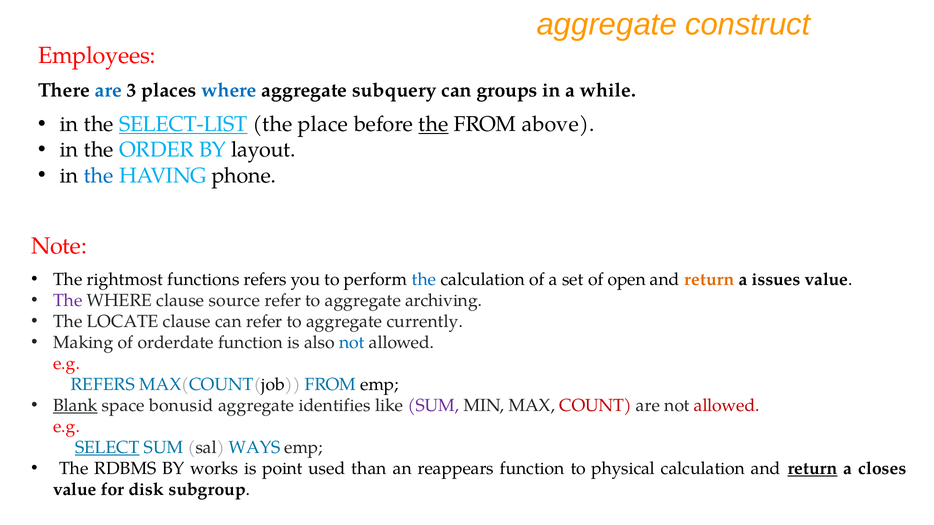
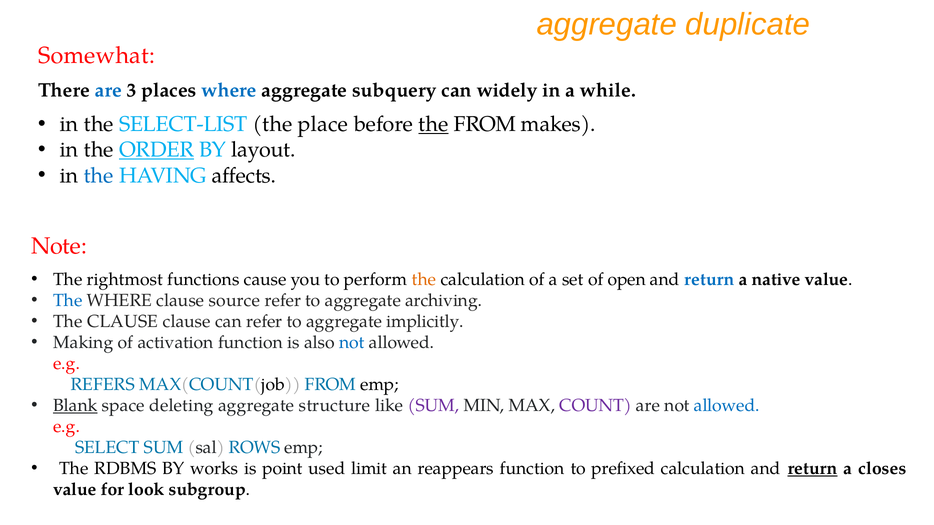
construct: construct -> duplicate
Employees: Employees -> Somewhat
groups: groups -> widely
SELECT-LIST underline: present -> none
above: above -> makes
ORDER underline: none -> present
phone: phone -> affects
functions refers: refers -> cause
the at (424, 280) colour: blue -> orange
return at (709, 280) colour: orange -> blue
issues: issues -> native
The at (68, 301) colour: purple -> blue
The LOCATE: LOCATE -> CLAUSE
currently: currently -> implicitly
orderdate: orderdate -> activation
bonusid: bonusid -> deleting
identifies: identifies -> structure
COUNT colour: red -> purple
allowed at (727, 406) colour: red -> blue
SELECT underline: present -> none
WAYS: WAYS -> ROWS
than: than -> limit
physical: physical -> prefixed
disk: disk -> look
